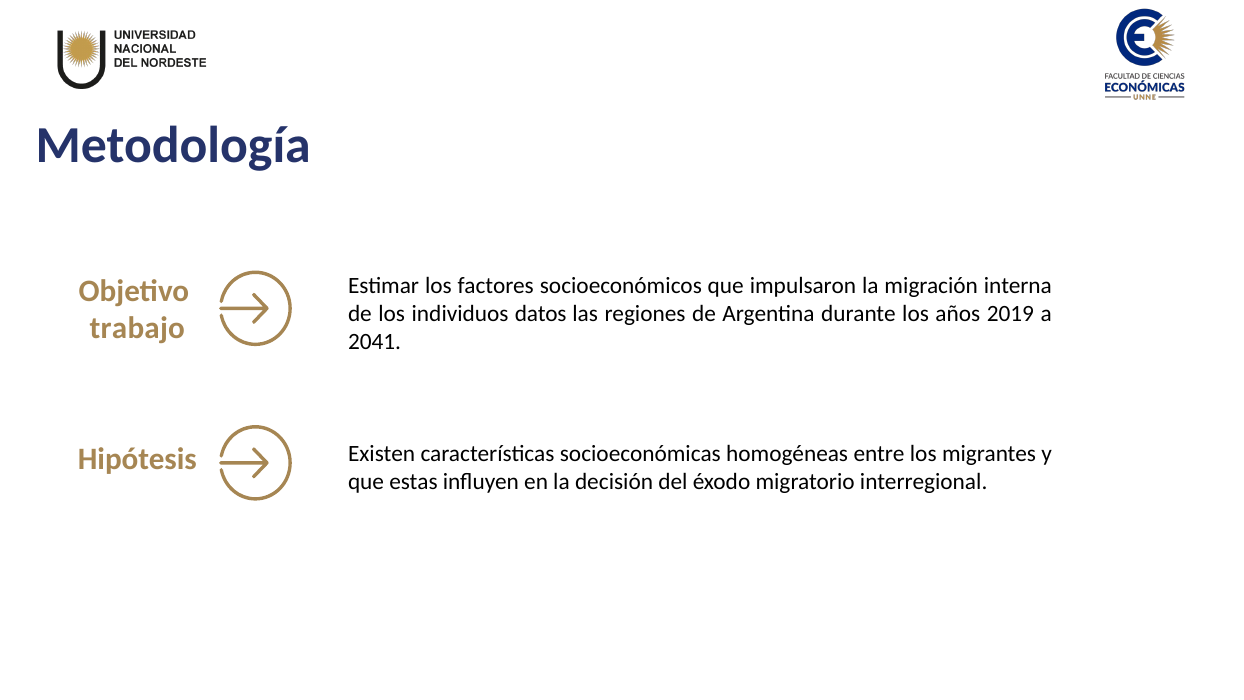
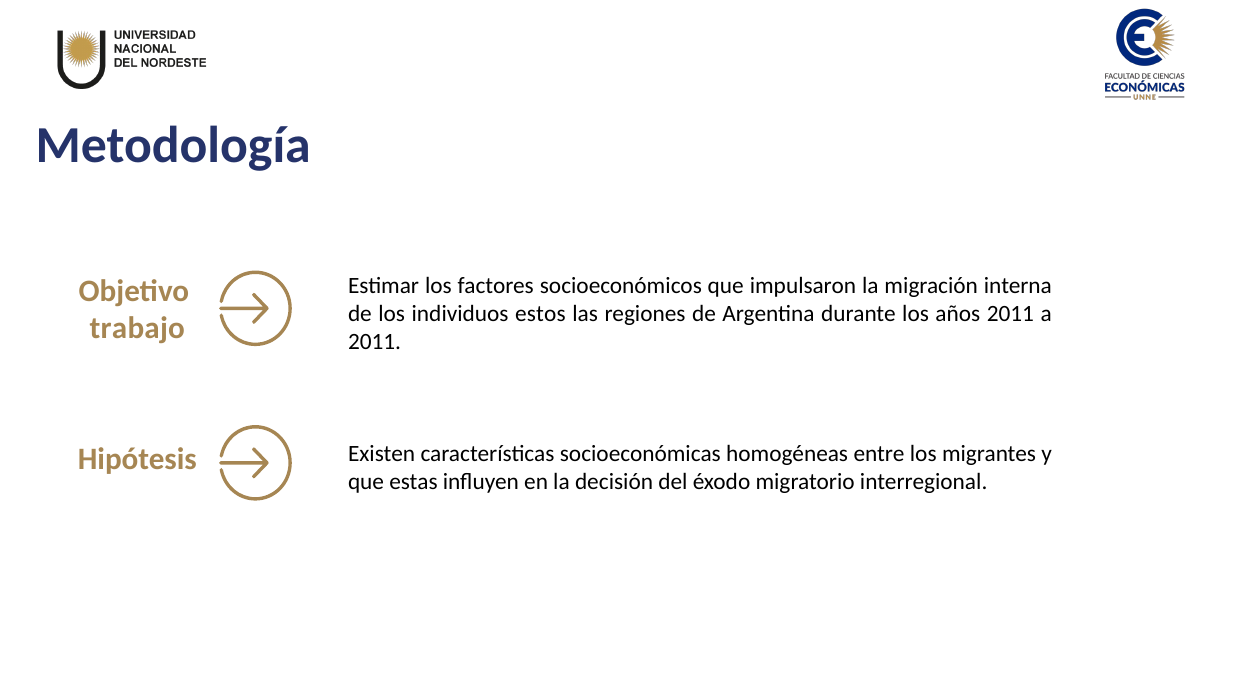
datos: datos -> estos
años 2019: 2019 -> 2011
2041 at (375, 342): 2041 -> 2011
